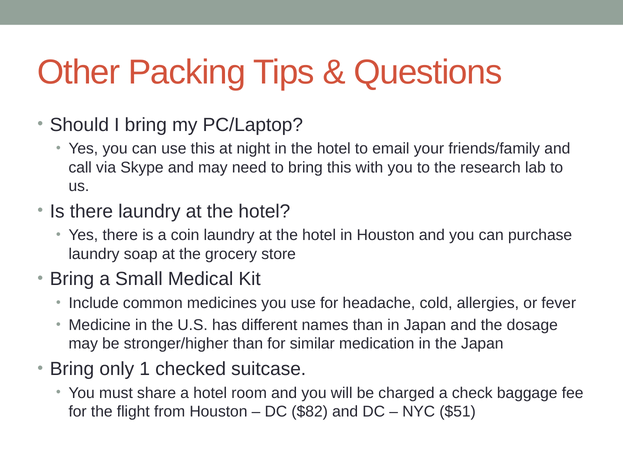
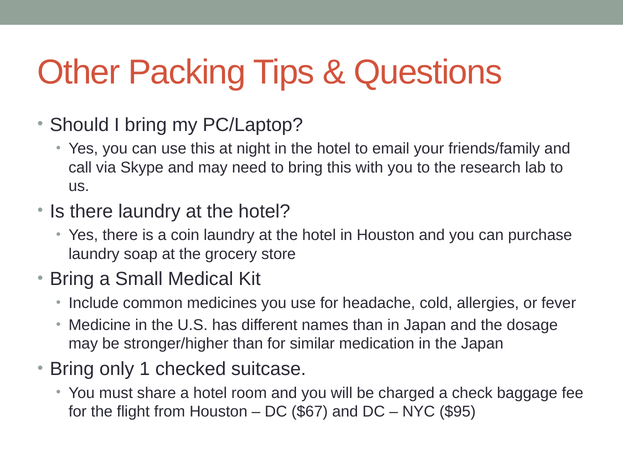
$82: $82 -> $67
$51: $51 -> $95
